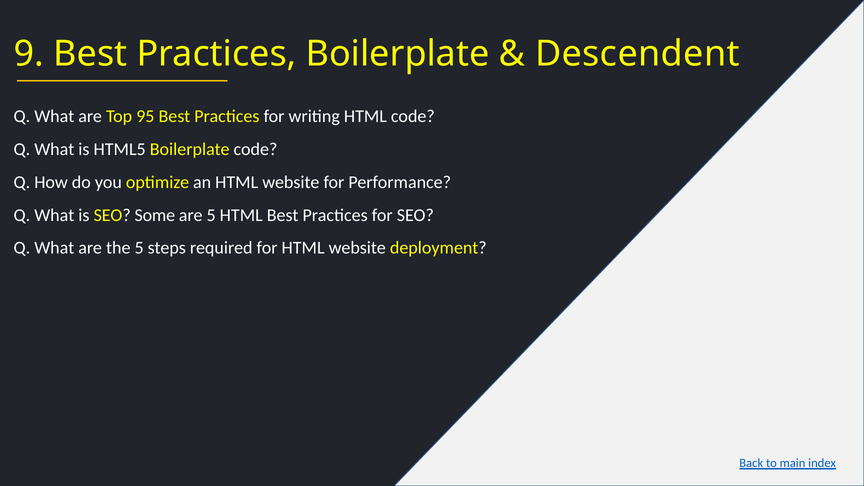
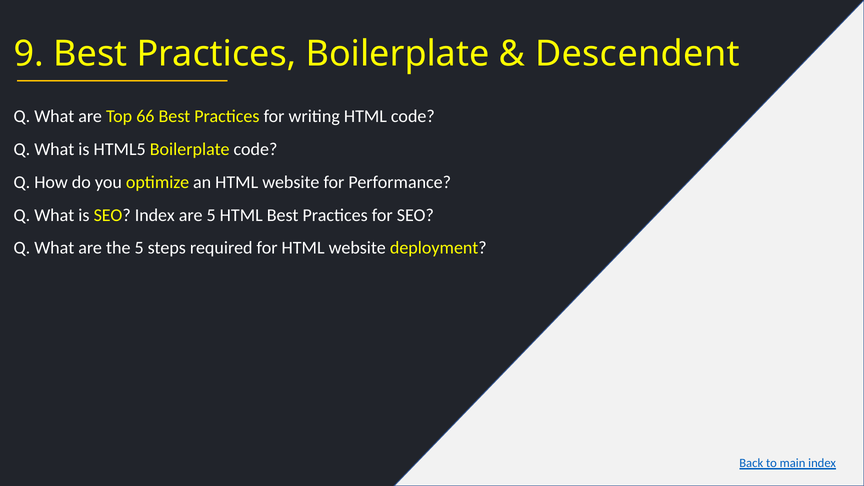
95: 95 -> 66
SEO Some: Some -> Index
